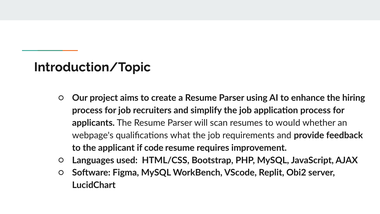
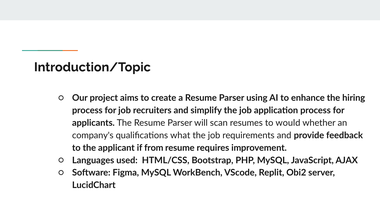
webpage's: webpage's -> company's
code: code -> from
